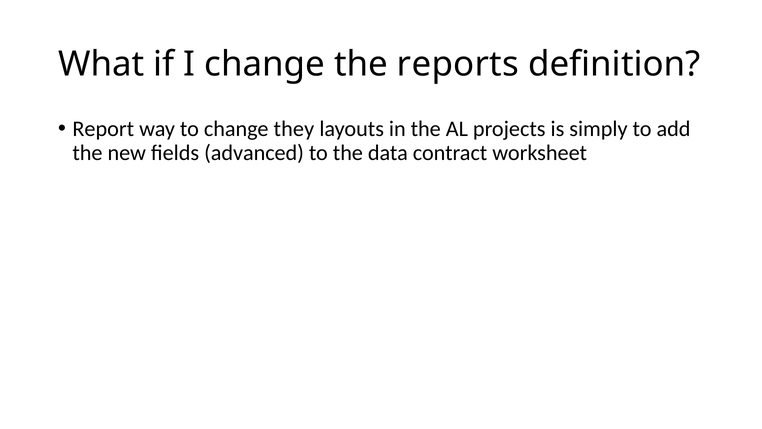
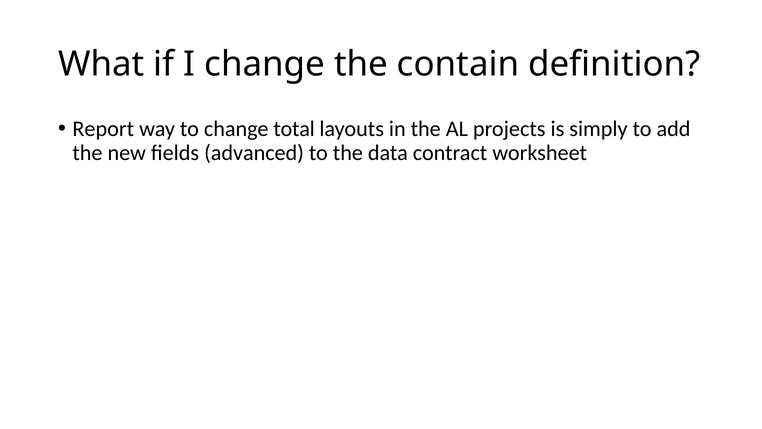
reports: reports -> contain
they: they -> total
